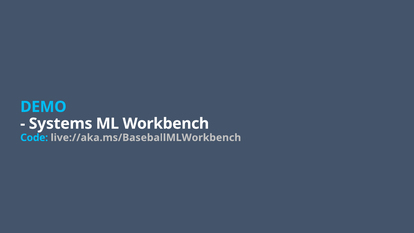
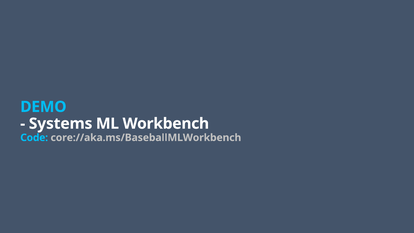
live://aka.ms/BaseballMLWorkbench: live://aka.ms/BaseballMLWorkbench -> core://aka.ms/BaseballMLWorkbench
